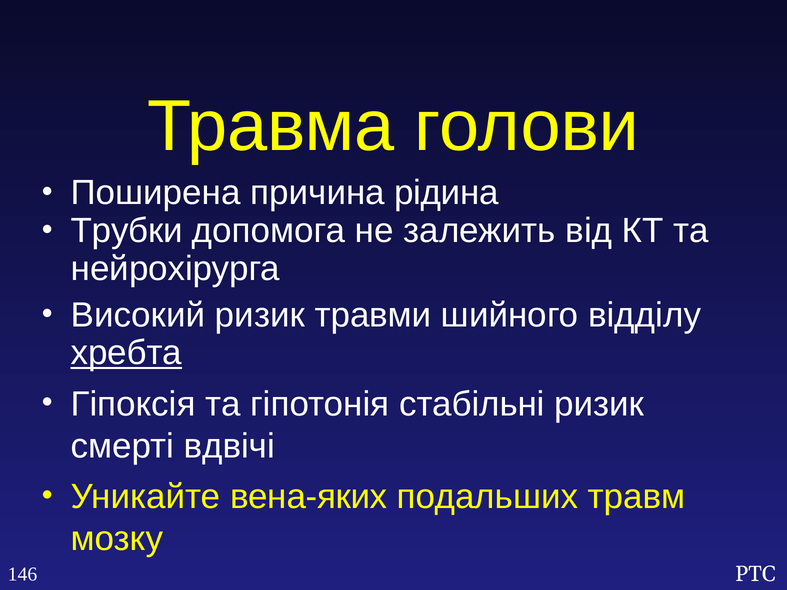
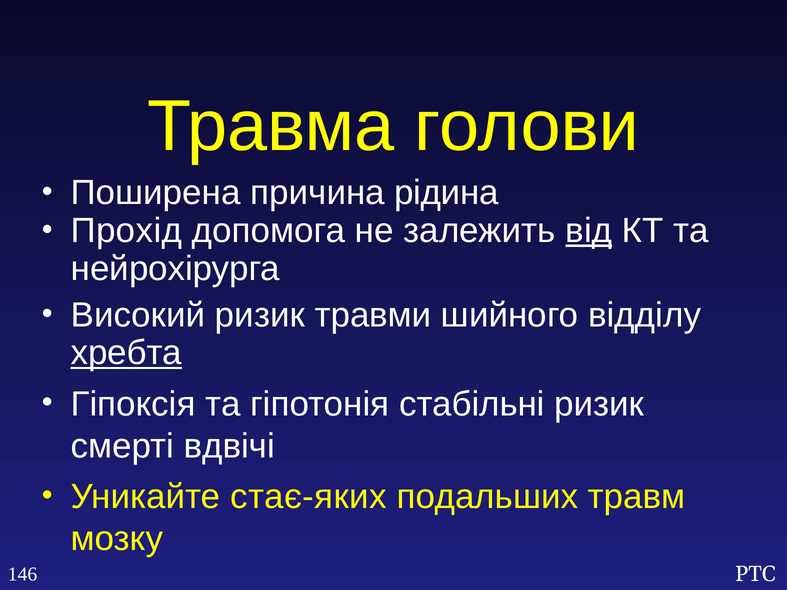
Трубки: Трубки -> Прохід
від underline: none -> present
вена-яких: вена-яких -> стає-яких
